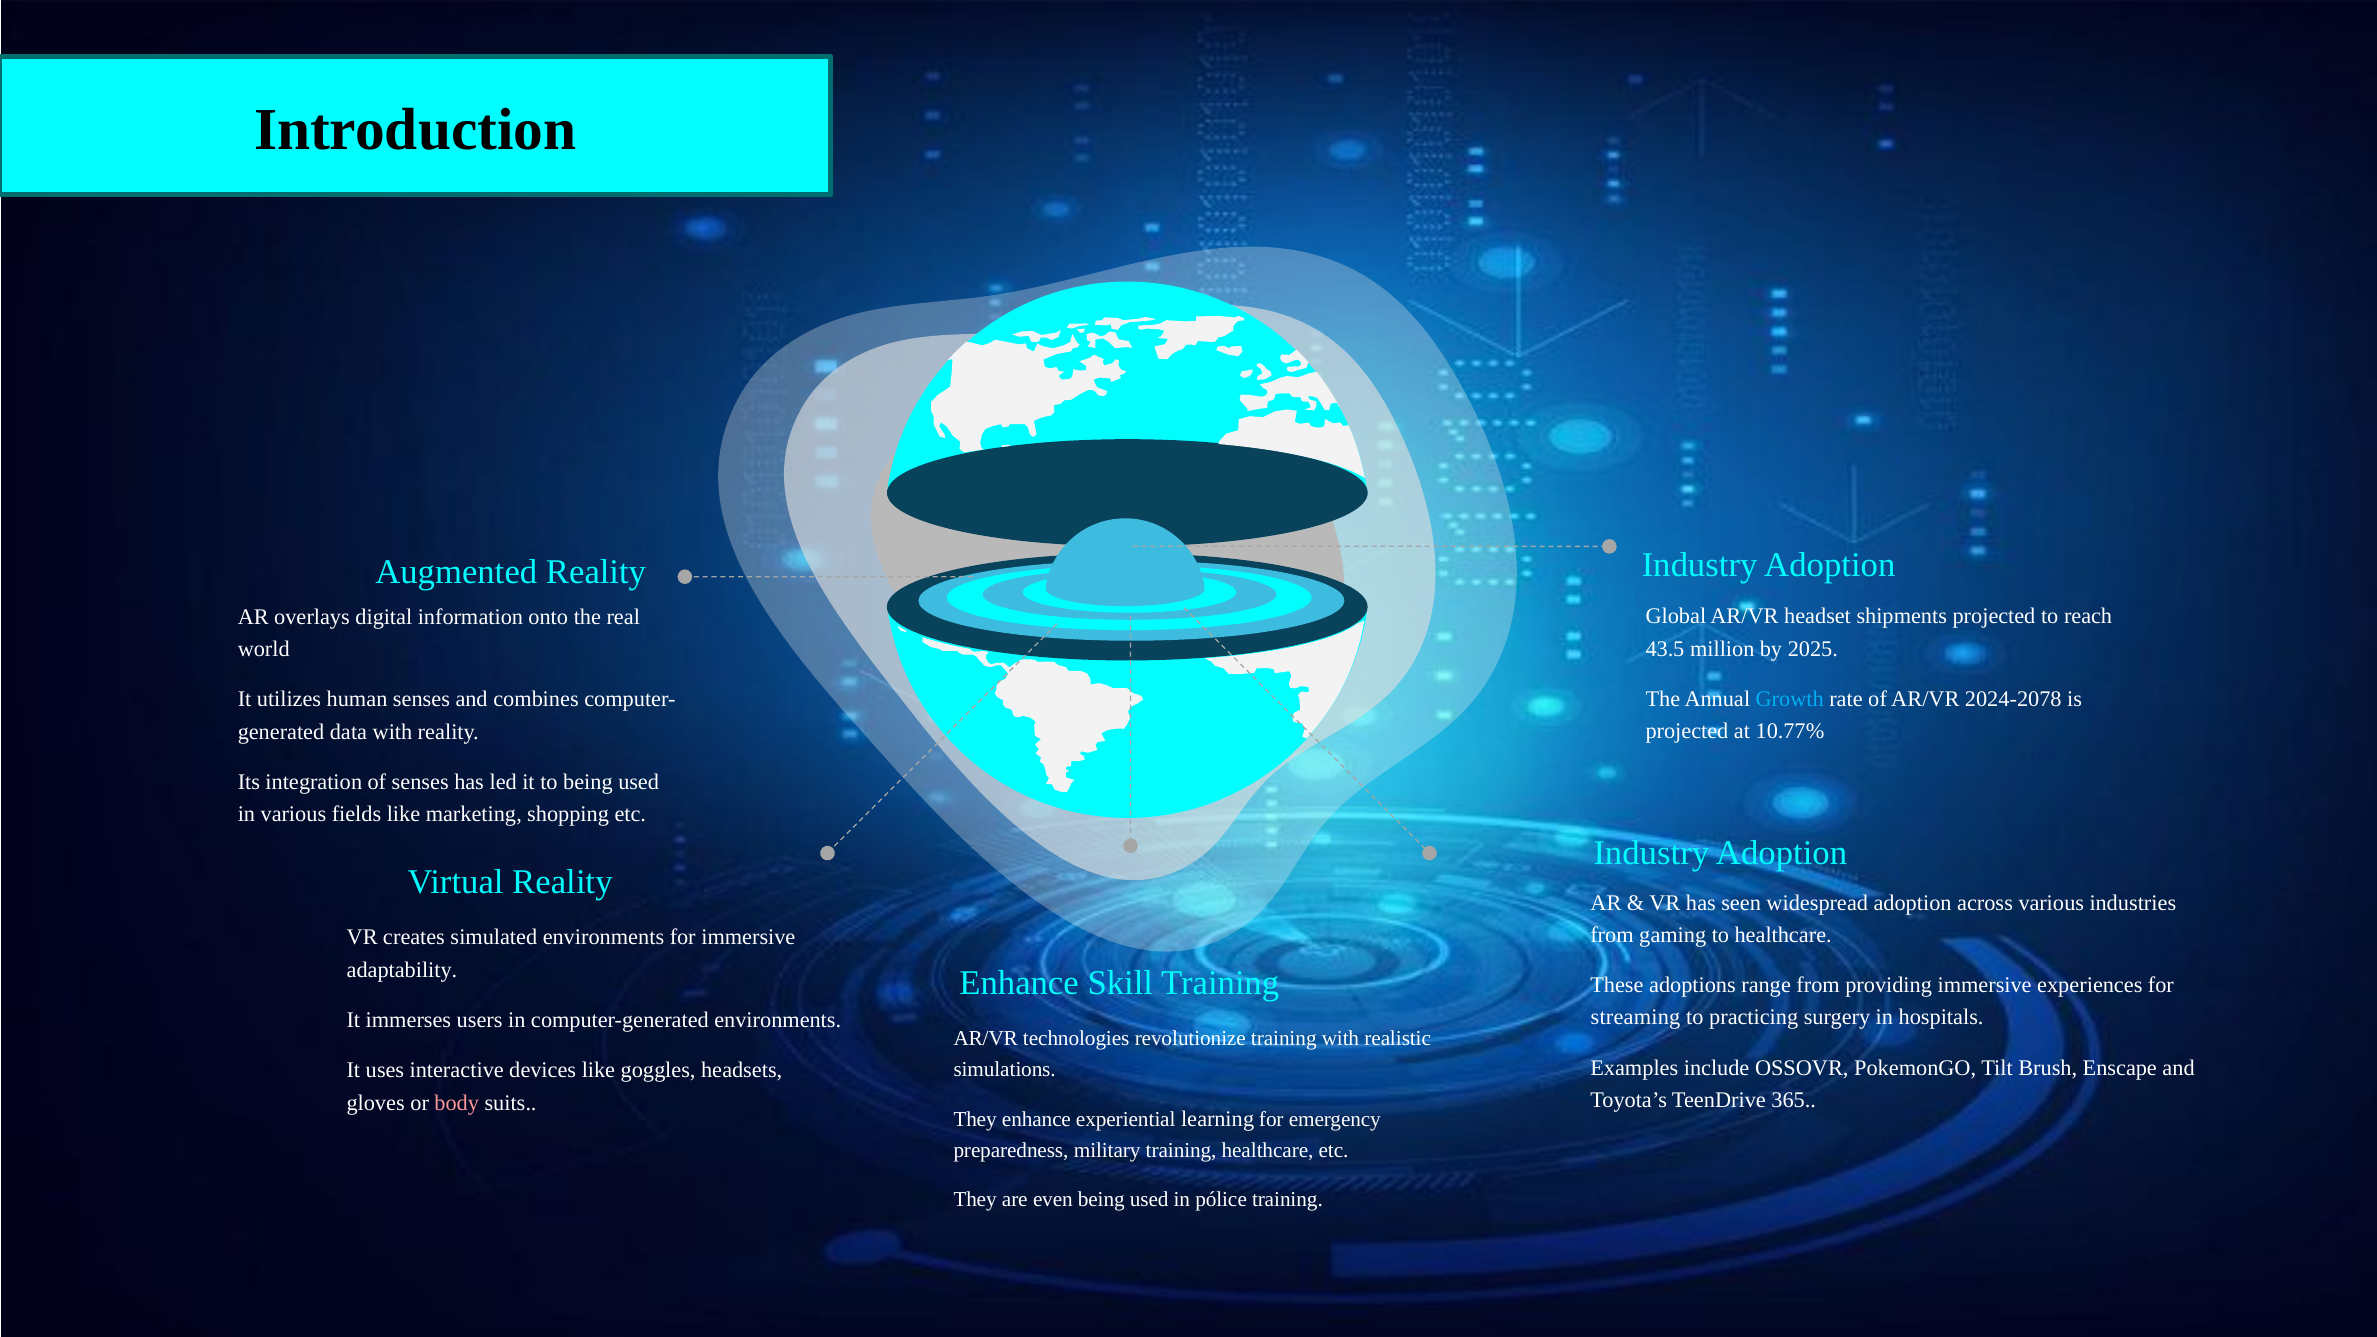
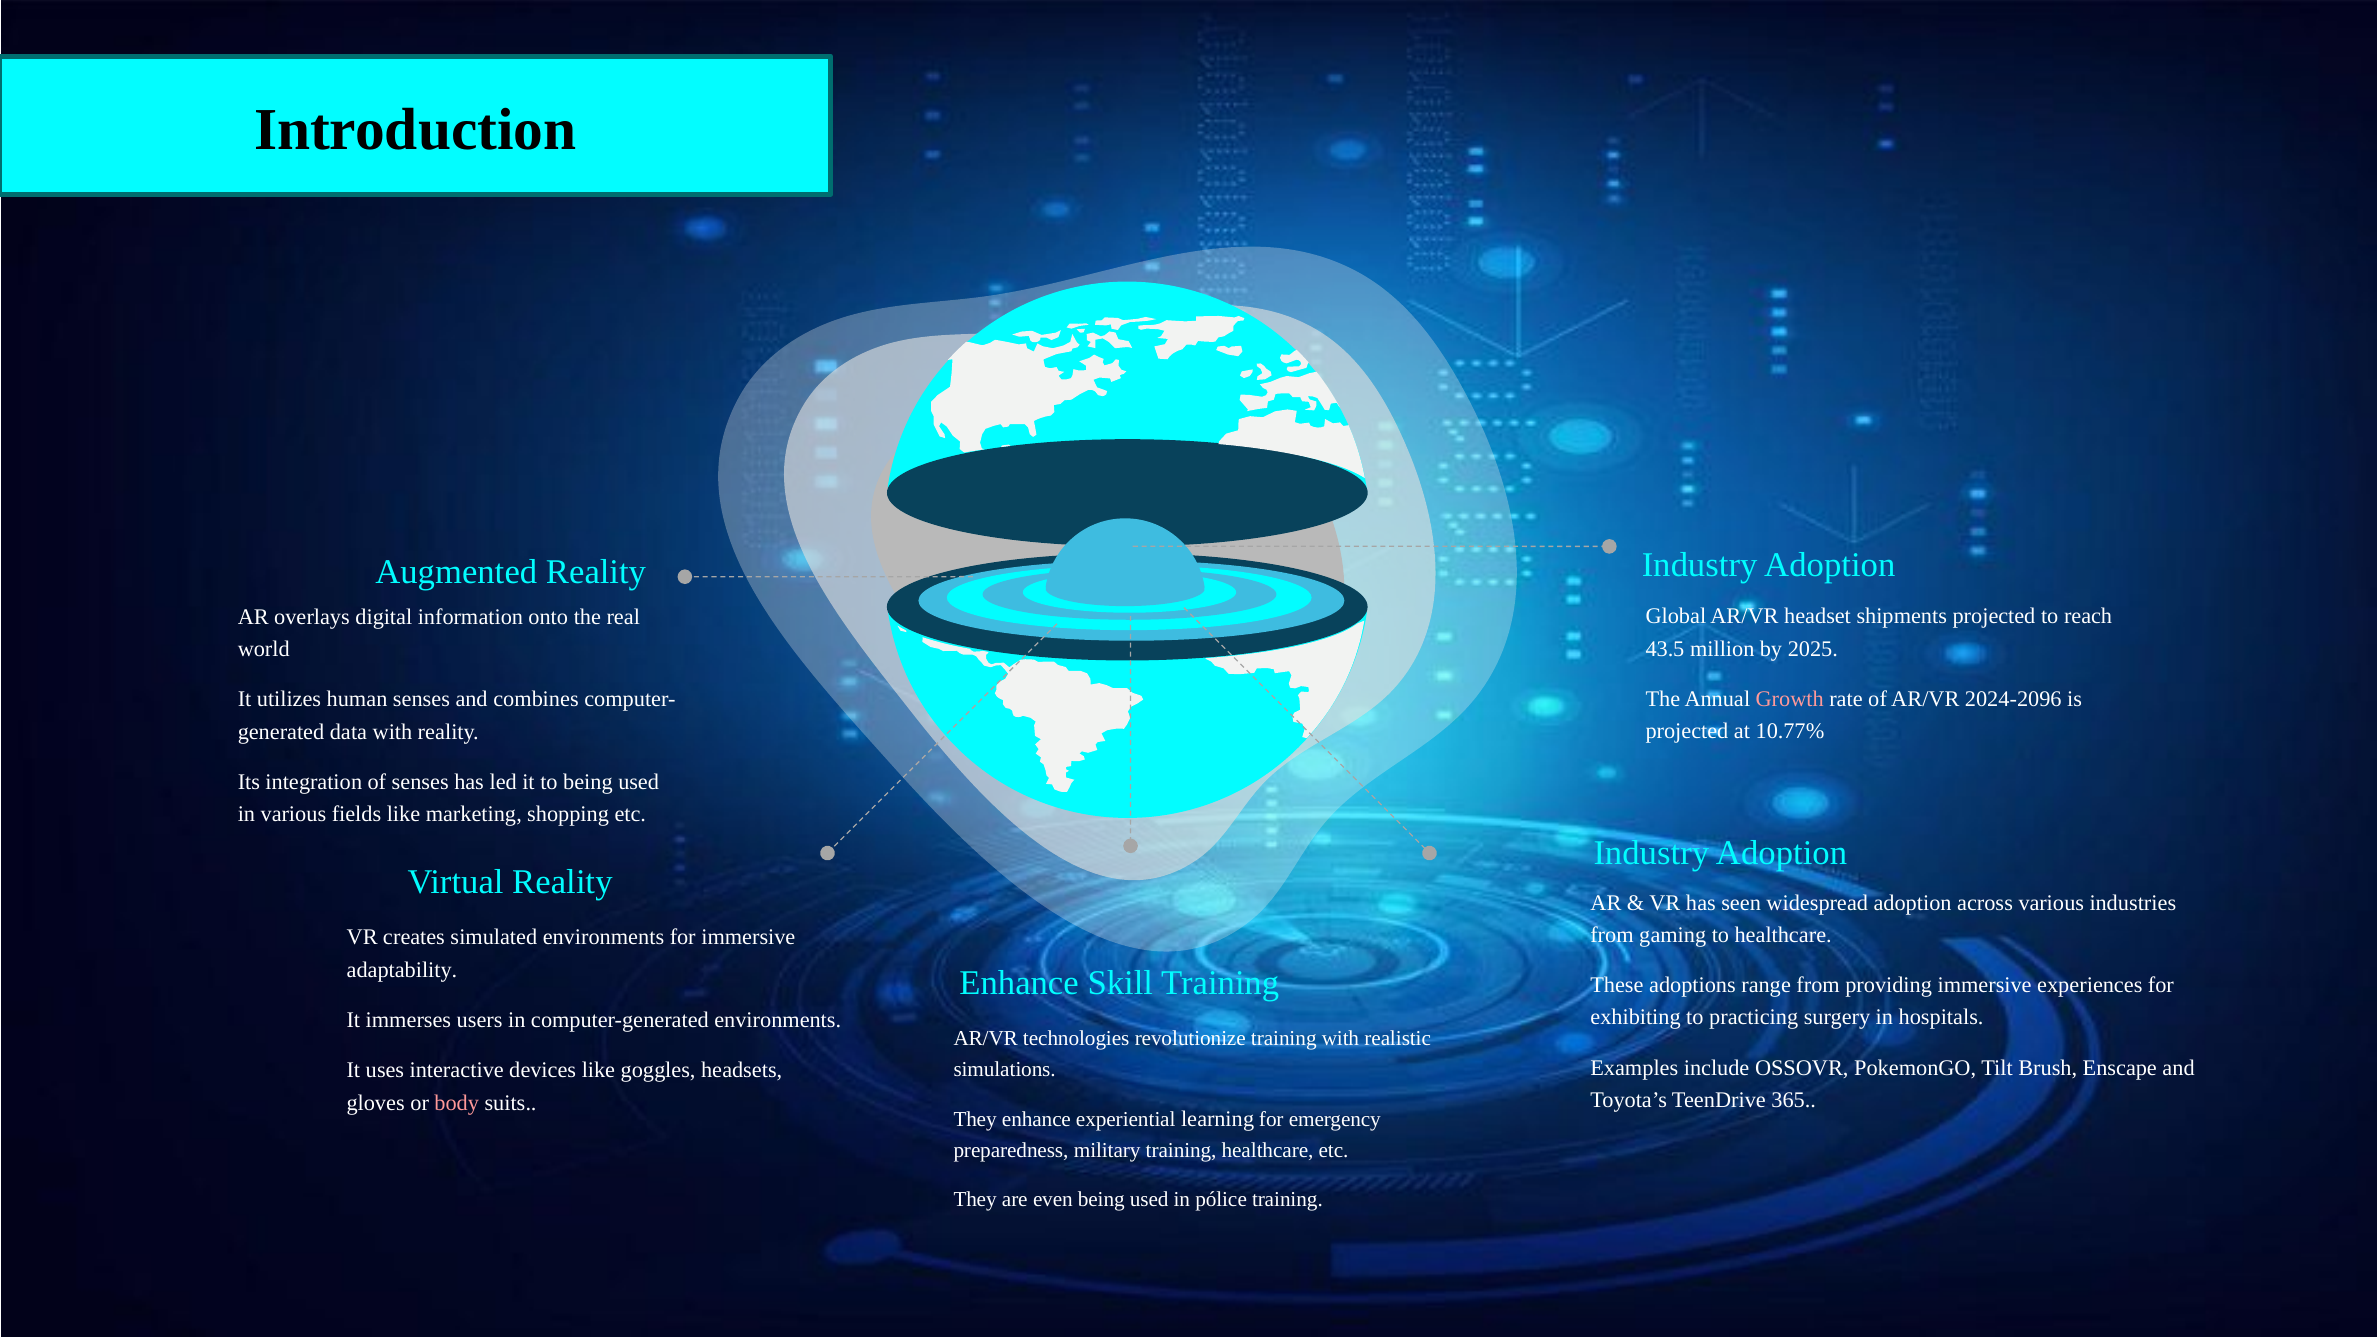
Growth colour: light blue -> pink
2024-2078: 2024-2078 -> 2024-2096
streaming: streaming -> exhibiting
